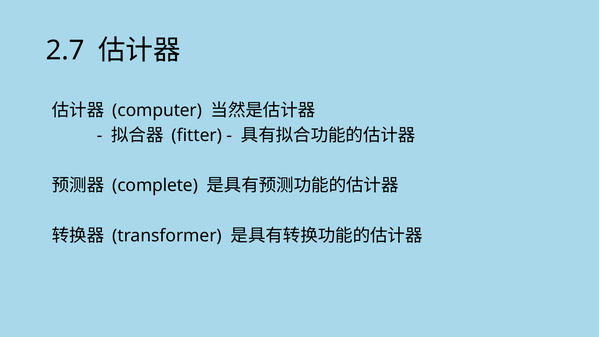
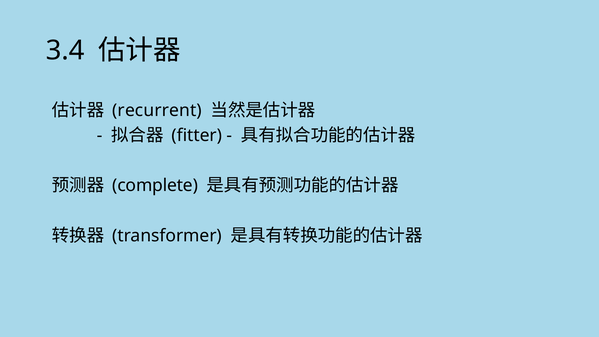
2.7: 2.7 -> 3.4
computer: computer -> recurrent
